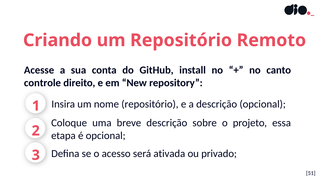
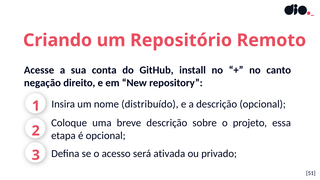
controle: controle -> negação
nome repositório: repositório -> distribuído
